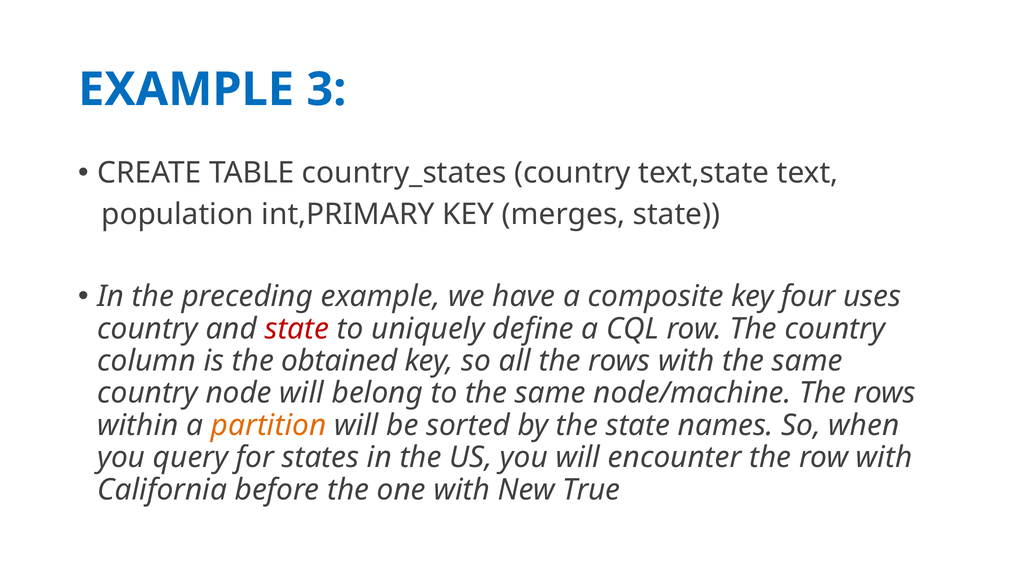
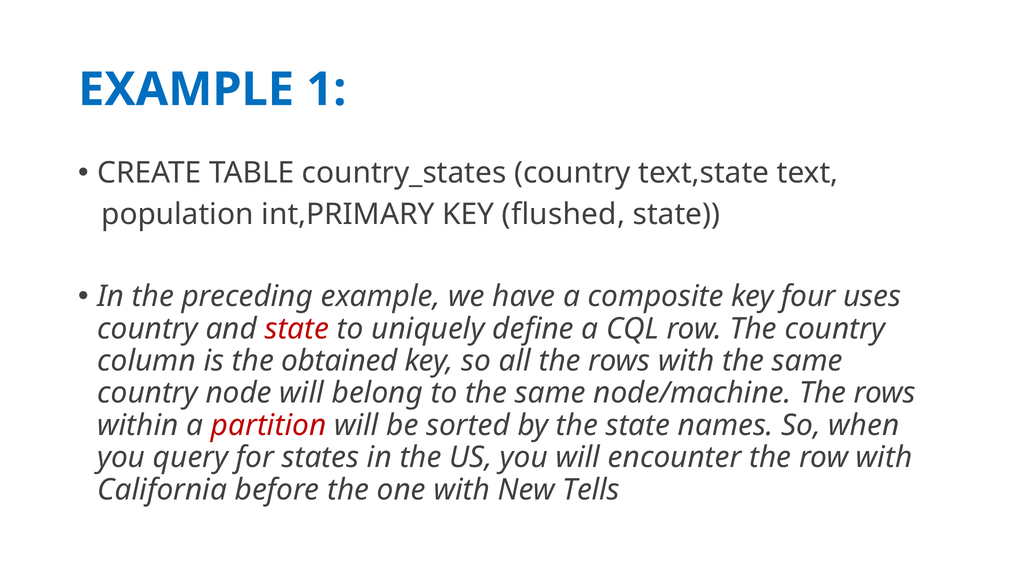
3: 3 -> 1
merges: merges -> flushed
partition colour: orange -> red
True: True -> Tells
